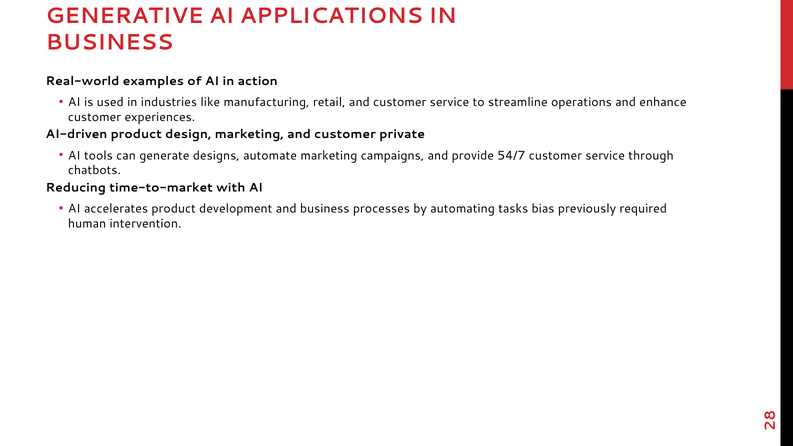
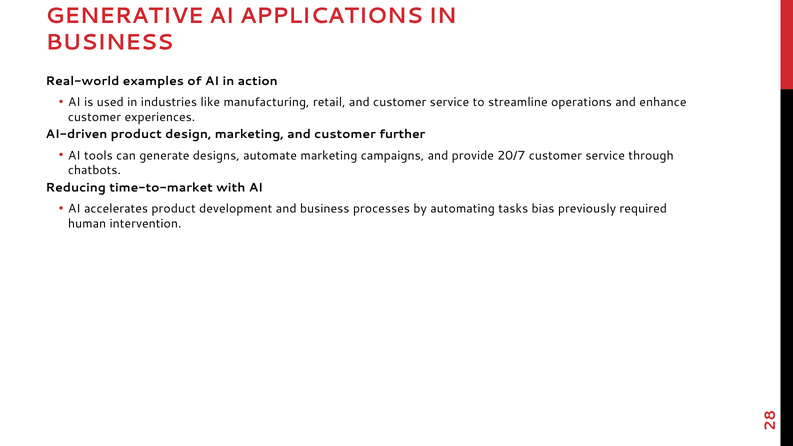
private: private -> further
54/7: 54/7 -> 20/7
